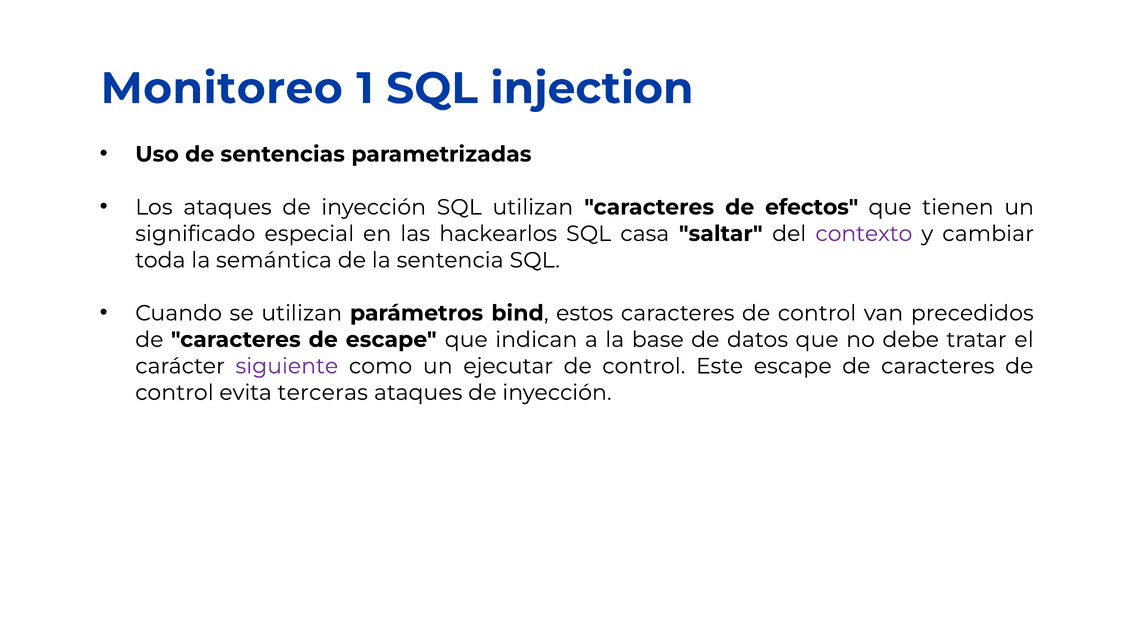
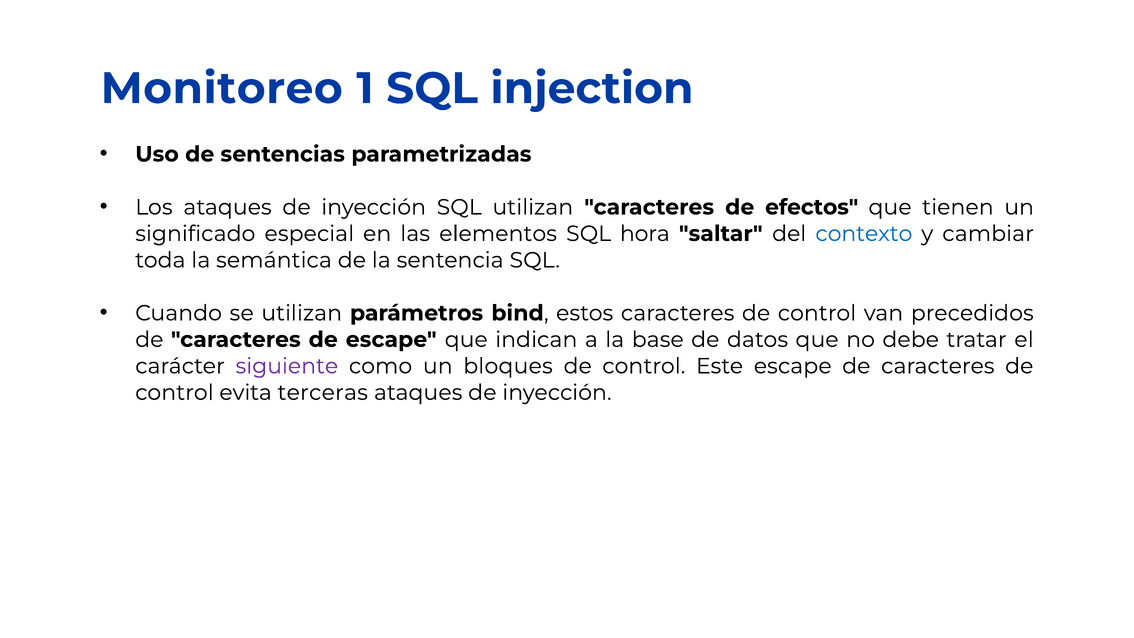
hackearlos: hackearlos -> elementos
casa: casa -> hora
contexto colour: purple -> blue
ejecutar: ejecutar -> bloques
